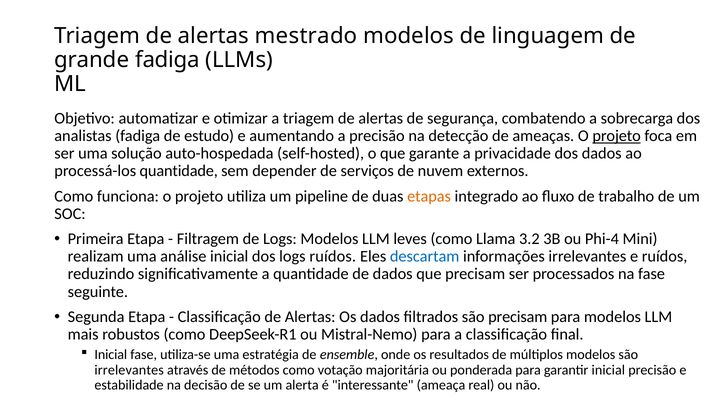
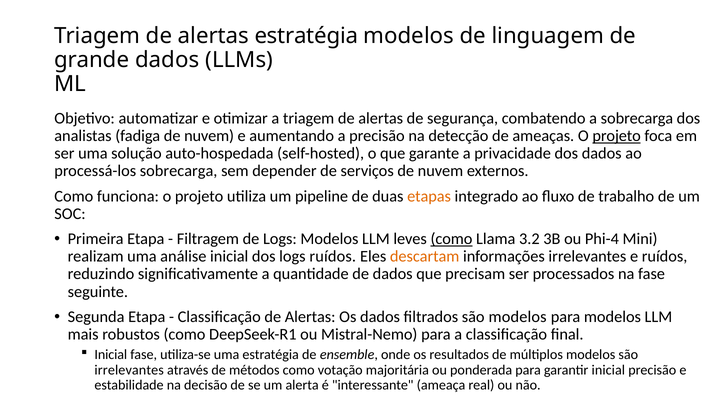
alertas mestrado: mestrado -> estratégia
grande fadiga: fadiga -> dados
fadiga de estudo: estudo -> nuvem
processá-los quantidade: quantidade -> sobrecarga
como at (451, 239) underline: none -> present
descartam colour: blue -> orange
são precisam: precisam -> modelos
